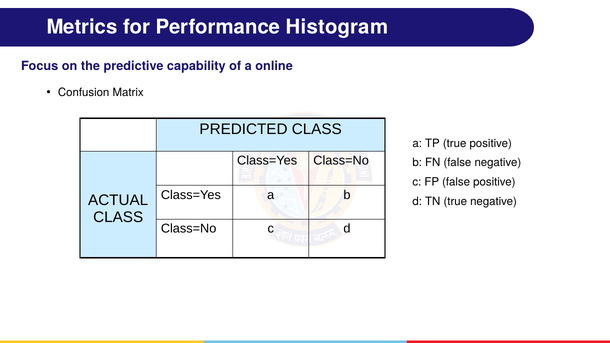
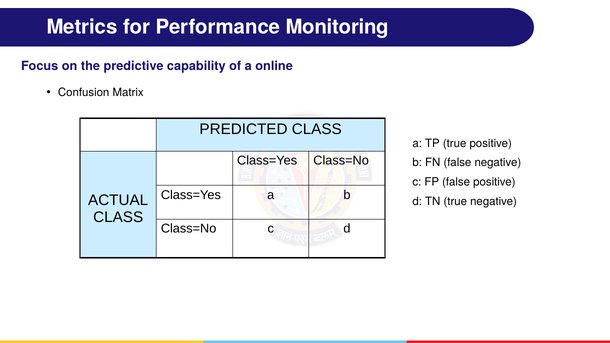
Histogram: Histogram -> Monitoring
